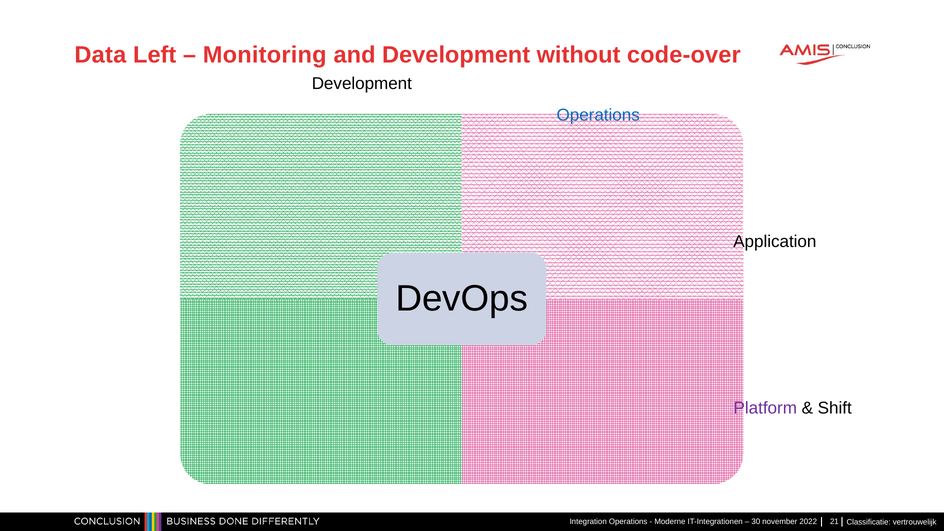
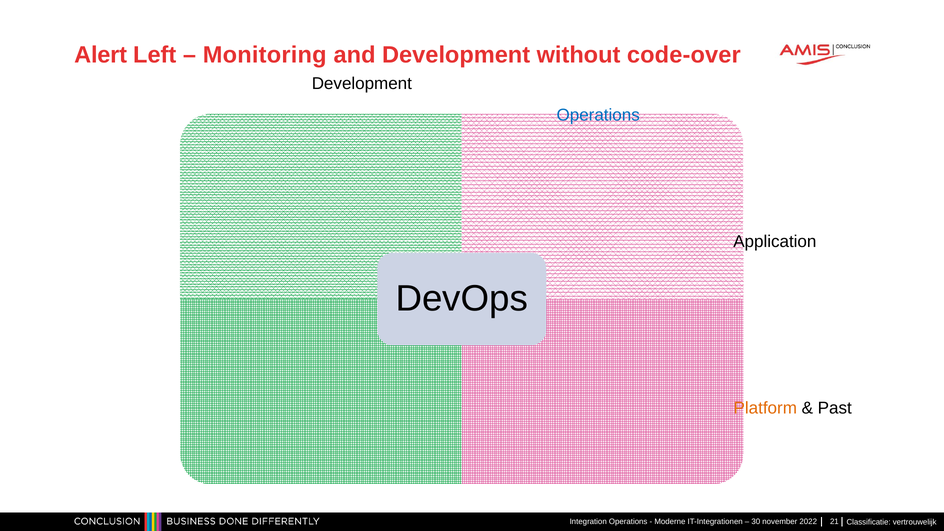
Data: Data -> Alert
Platform colour: purple -> orange
Shift: Shift -> Past
